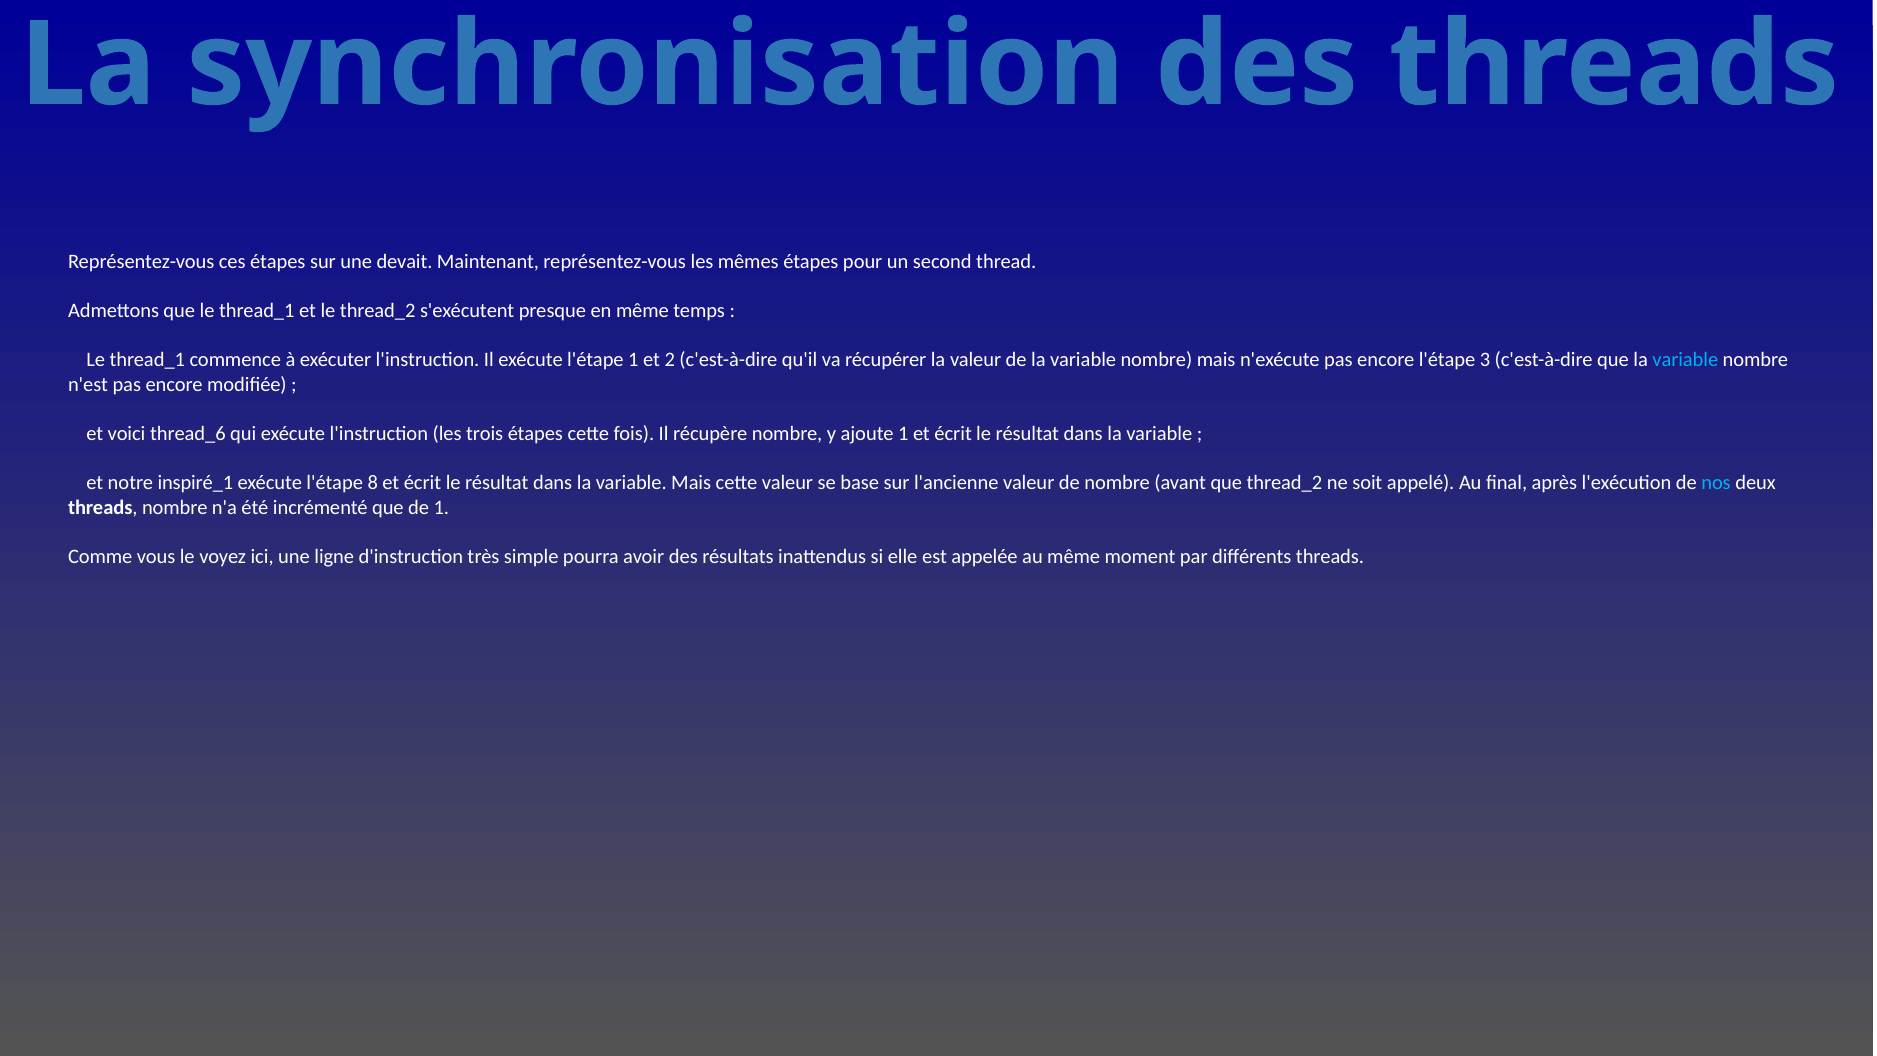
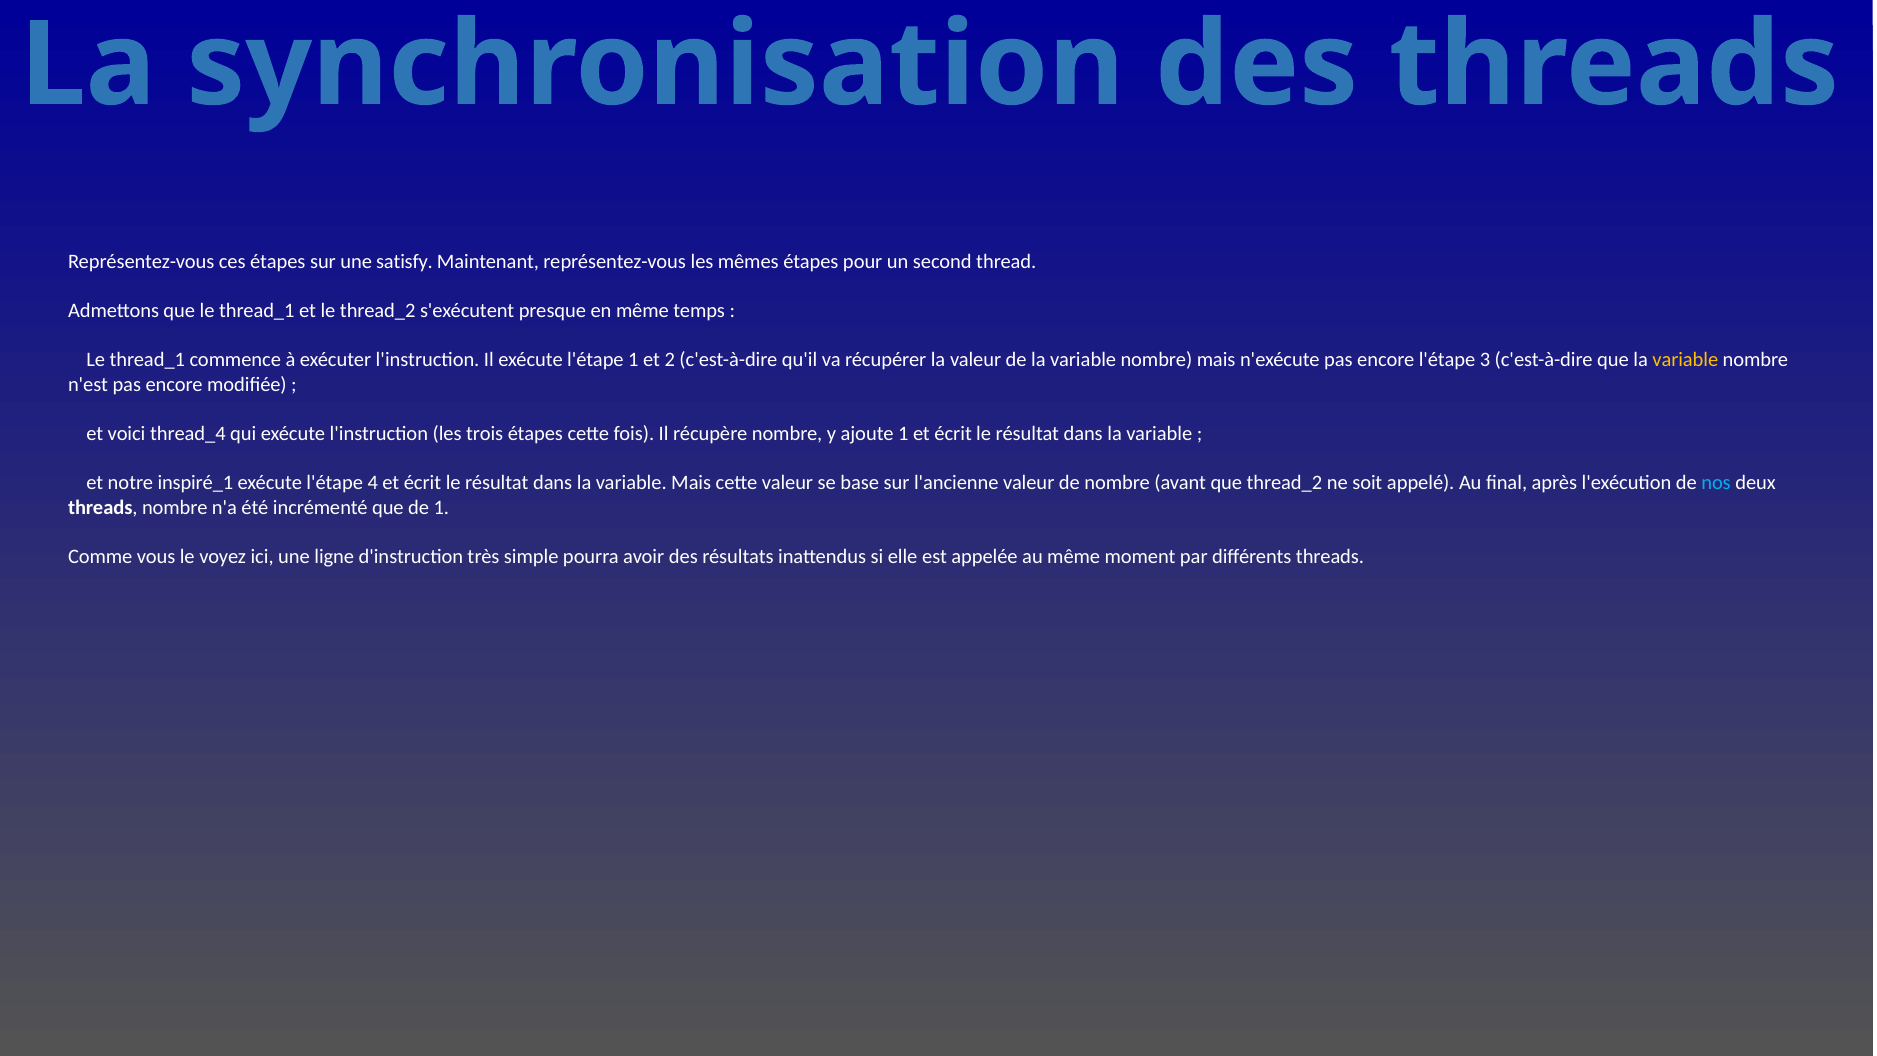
devait: devait -> satisfy
variable at (1685, 360) colour: light blue -> yellow
thread_6: thread_6 -> thread_4
8: 8 -> 4
